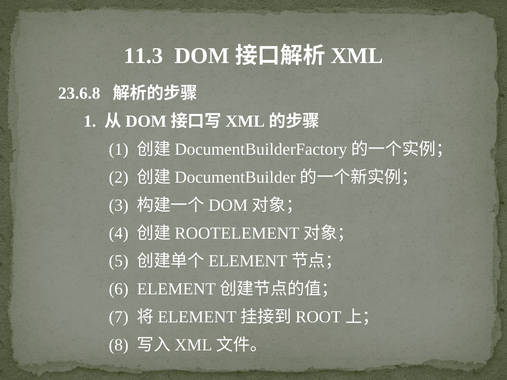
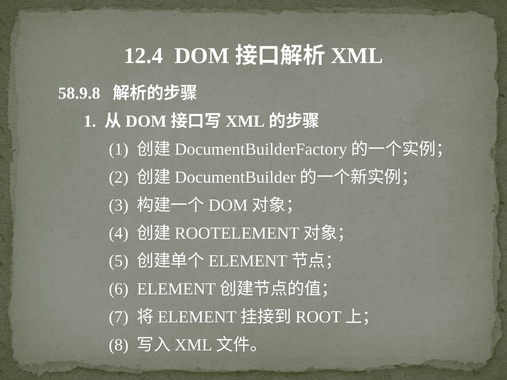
11.3: 11.3 -> 12.4
23.6.8: 23.6.8 -> 58.9.8
